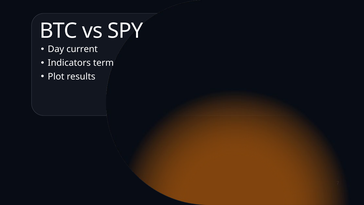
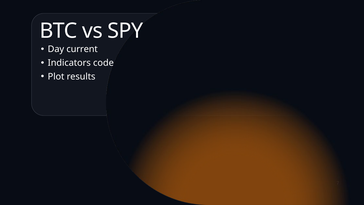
term: term -> code
